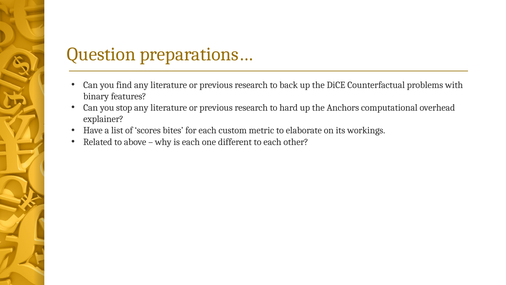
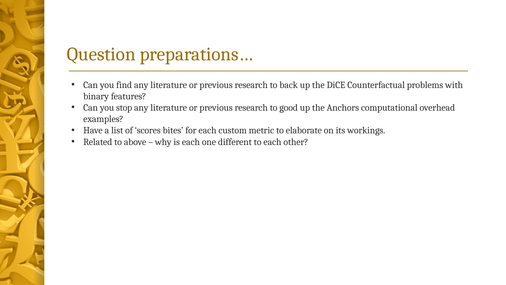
hard: hard -> good
explainer: explainer -> examples
